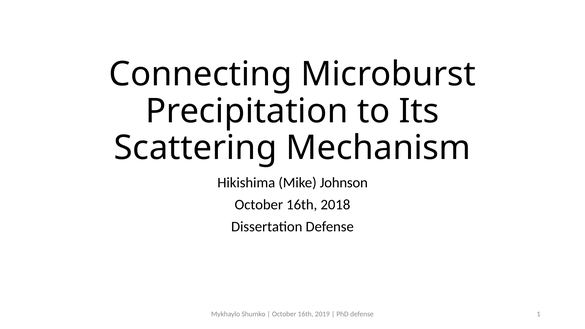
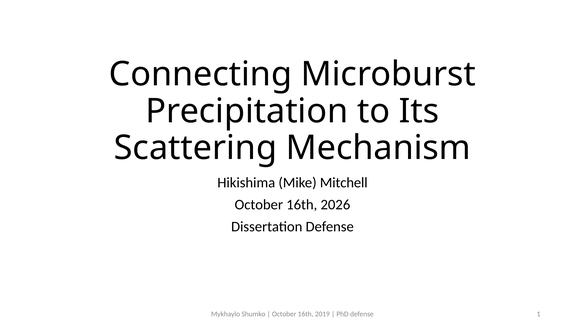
Johnson: Johnson -> Mitchell
2018: 2018 -> 2026
